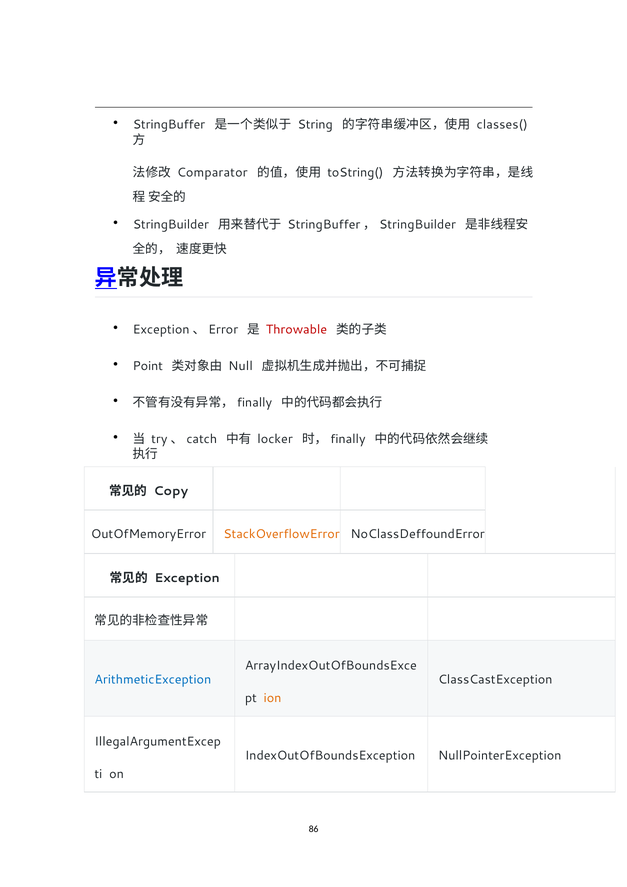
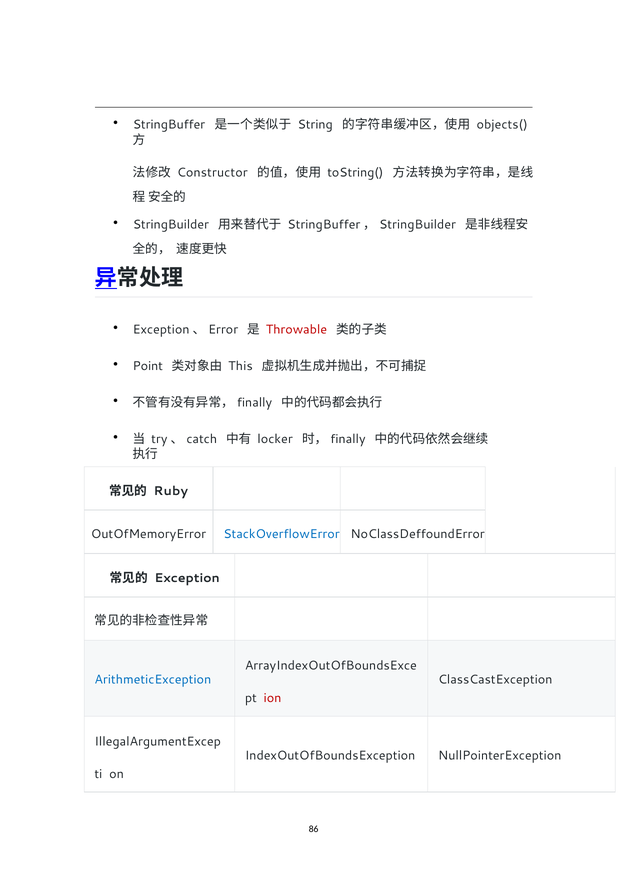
classes(: classes( -> objects(
Comparator: Comparator -> Constructor
Null: Null -> This
Copy: Copy -> Ruby
StackOverflowError colour: orange -> blue
ion colour: orange -> red
